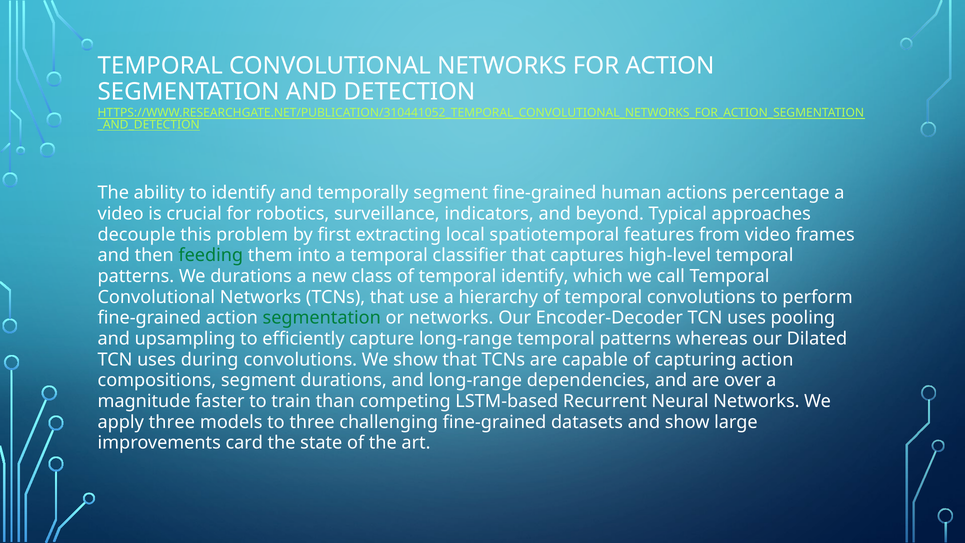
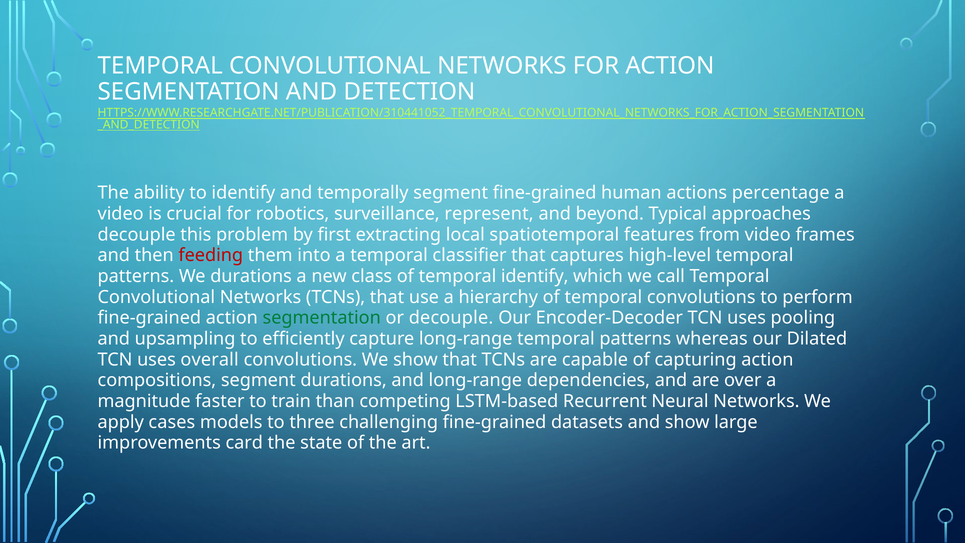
indicators: indicators -> represent
feeding colour: green -> red
or networks: networks -> decouple
during: during -> overall
apply three: three -> cases
